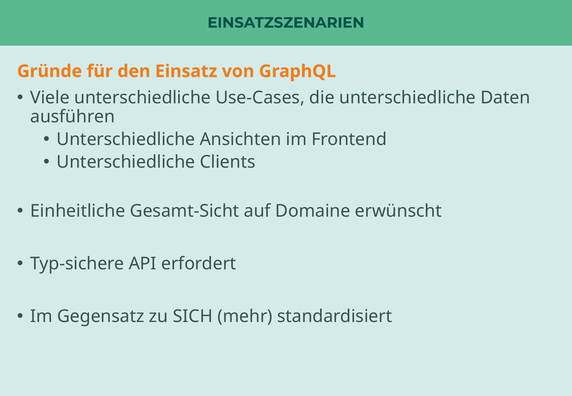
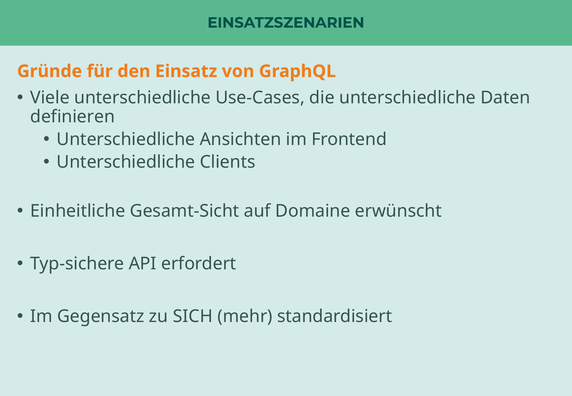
ausführen: ausführen -> definieren
